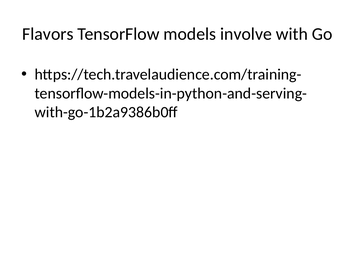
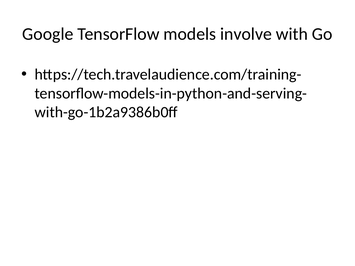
Flavors: Flavors -> Google
